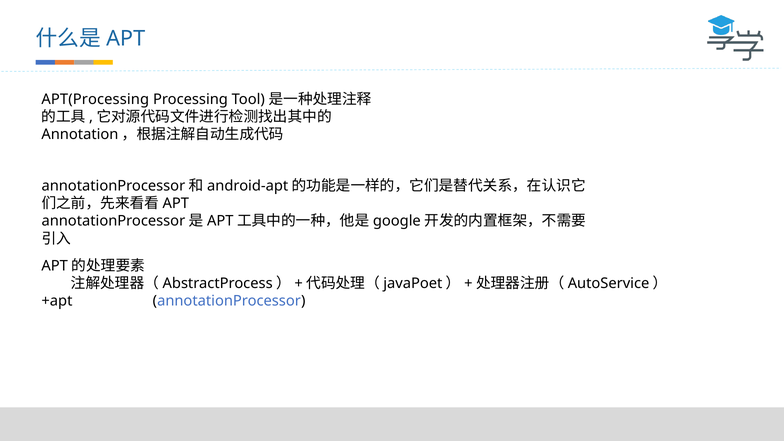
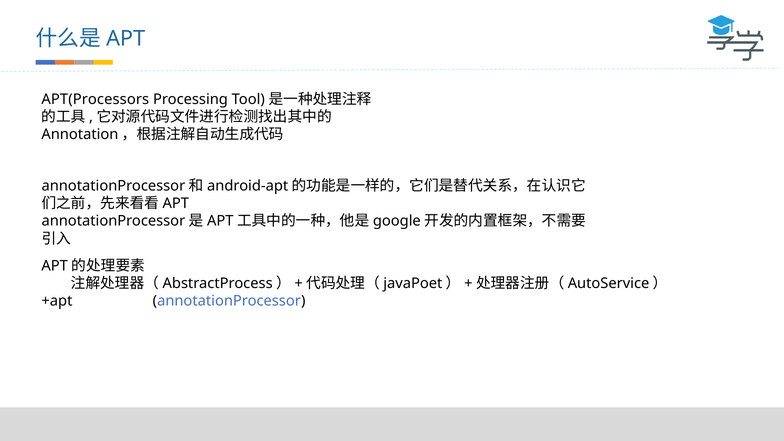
APT(Processing: APT(Processing -> APT(Processors
